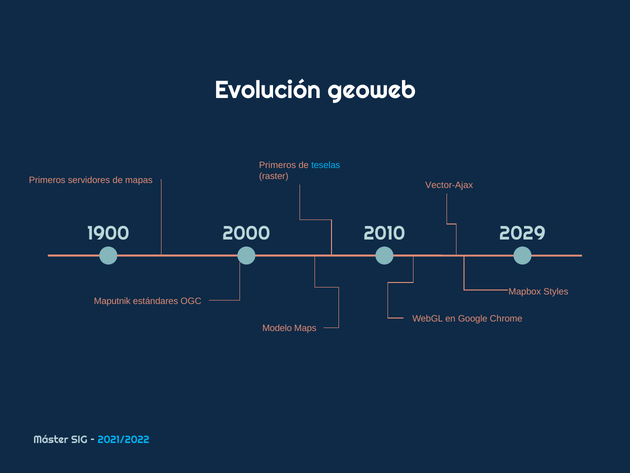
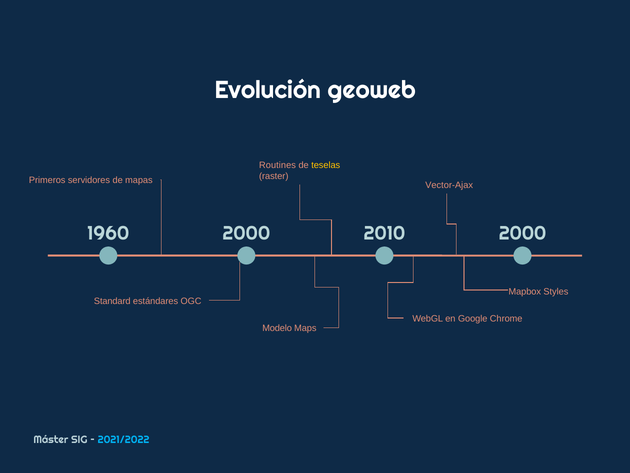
Primeros at (278, 165): Primeros -> Routines
teselas colour: light blue -> yellow
1900: 1900 -> 1960
2010 2029: 2029 -> 2000
Maputnik: Maputnik -> Standard
